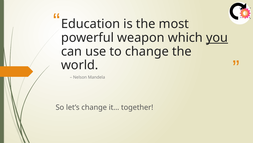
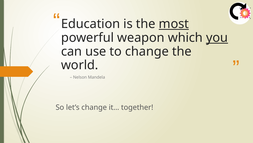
most underline: none -> present
